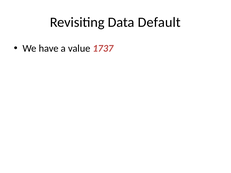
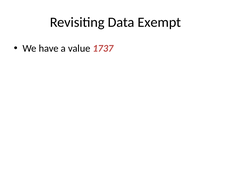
Default: Default -> Exempt
